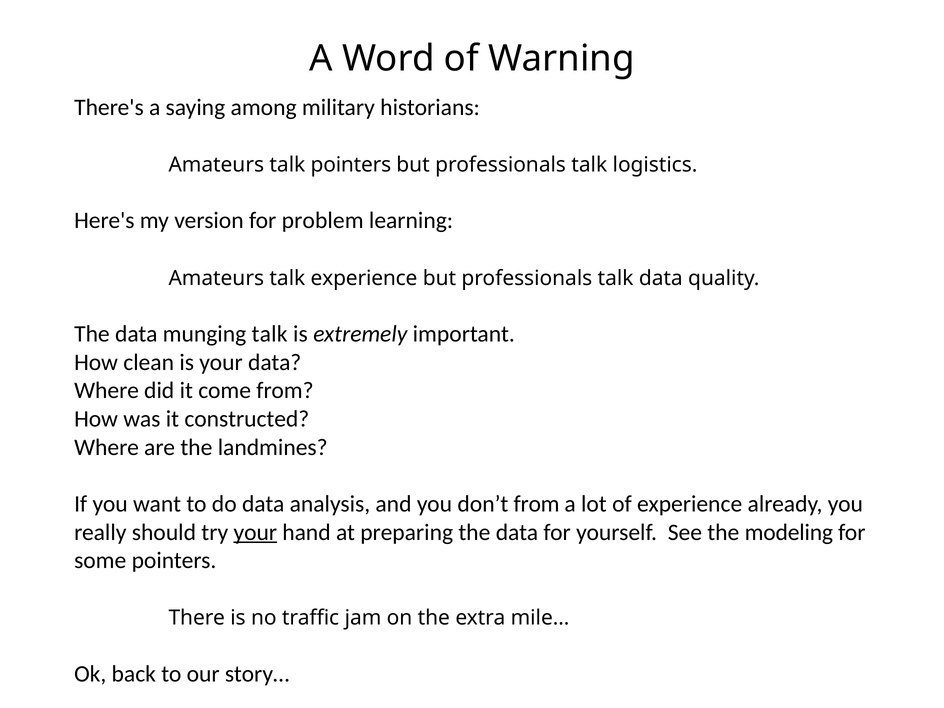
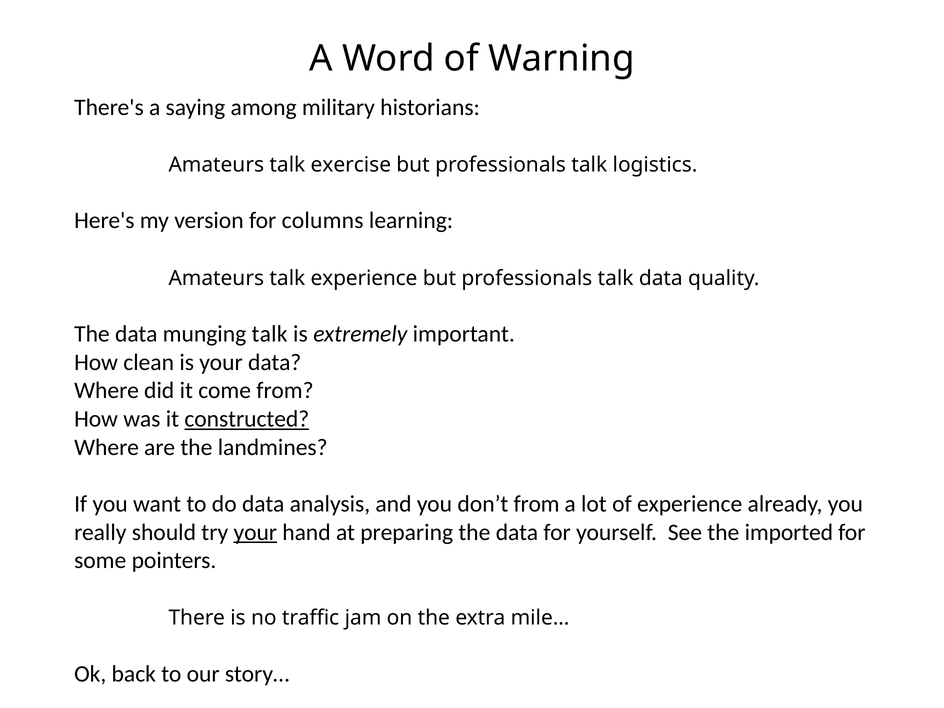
talk pointers: pointers -> exercise
problem: problem -> columns
constructed underline: none -> present
modeling: modeling -> imported
